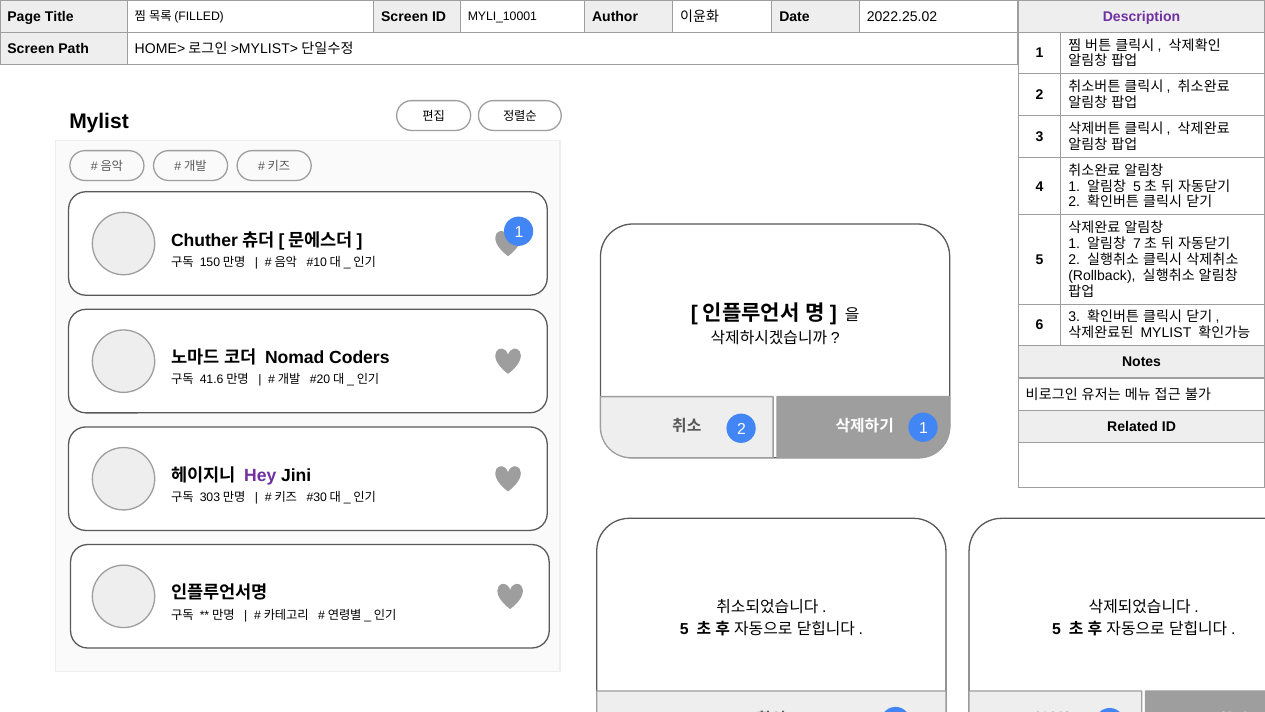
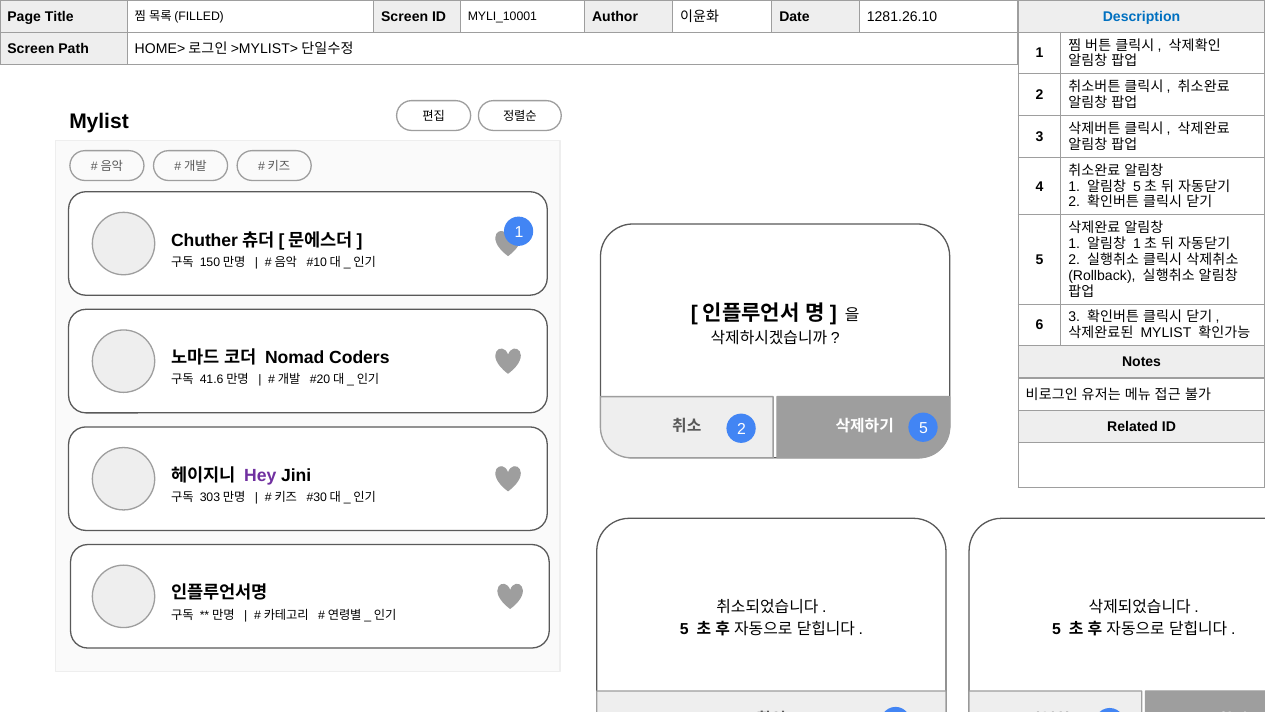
2022.25.02: 2022.25.02 -> 1281.26.10
Description colour: purple -> blue
7 at (1137, 244): 7 -> 1
2 1: 1 -> 5
